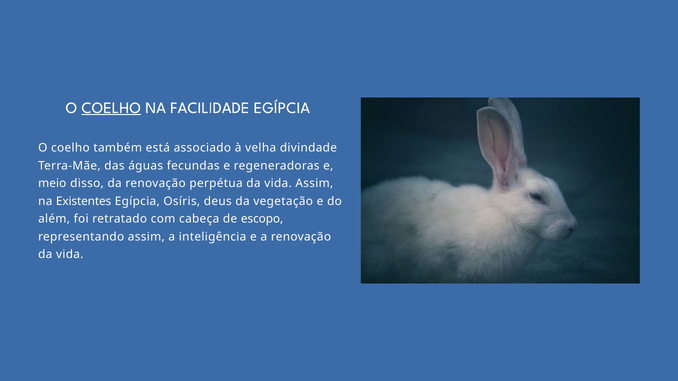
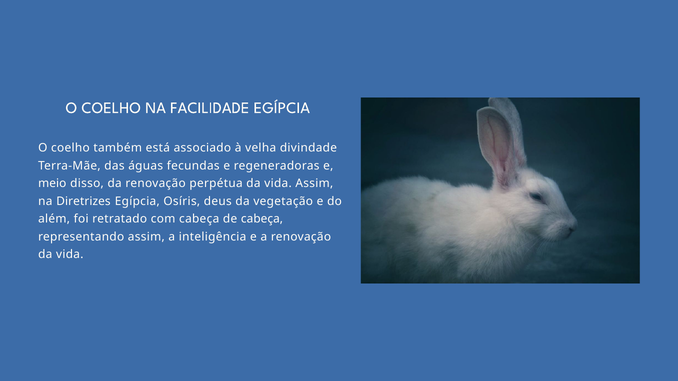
COELHO at (111, 108) underline: present -> none
Existentes: Existentes -> Diretrizes
de escopo: escopo -> cabeça
